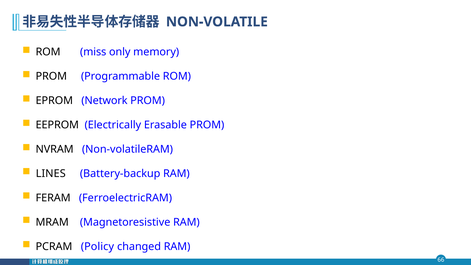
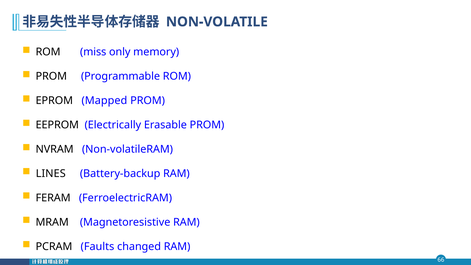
Network: Network -> Mapped
Policy: Policy -> Faults
